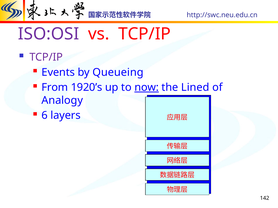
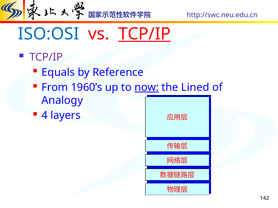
ISO:OSI colour: purple -> blue
TCP/IP at (145, 34) underline: none -> present
Events: Events -> Equals
Queueing: Queueing -> Reference
1920’s: 1920’s -> 1960’s
6: 6 -> 4
